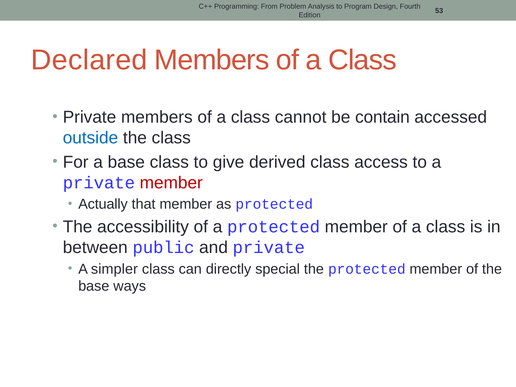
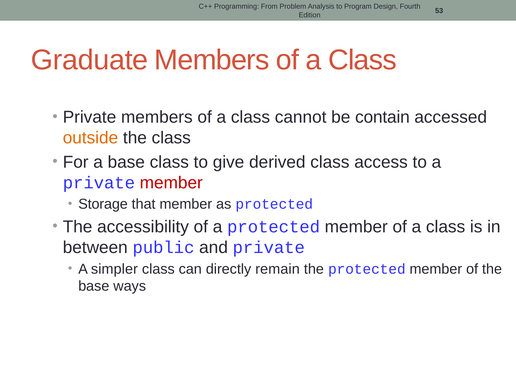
Declared: Declared -> Graduate
outside colour: blue -> orange
Actually: Actually -> Storage
special: special -> remain
